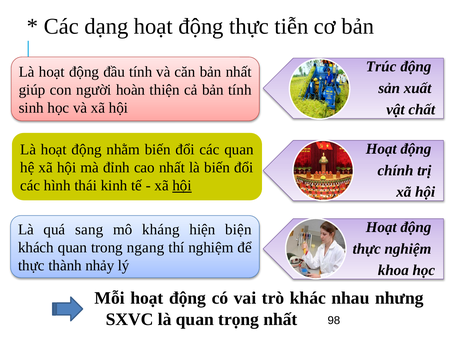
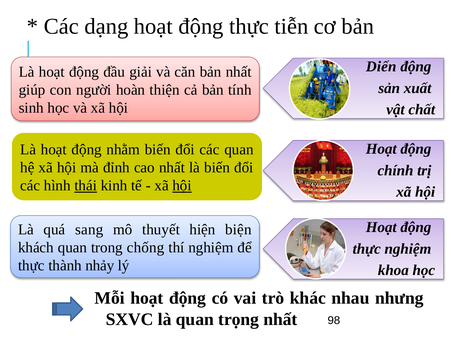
Trúc: Trúc -> Diến
đầu tính: tính -> giải
thái underline: none -> present
kháng: kháng -> thuyết
ngang: ngang -> chống
